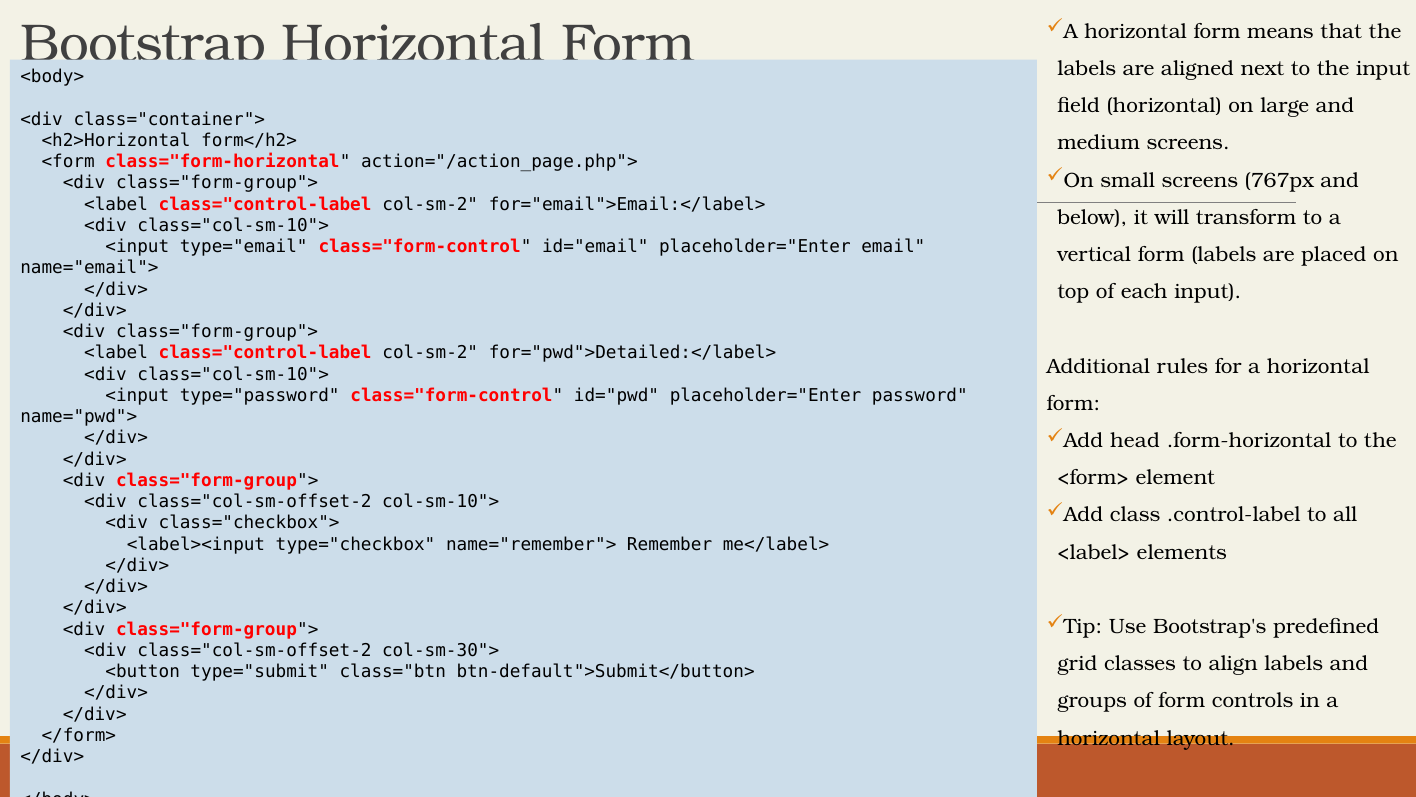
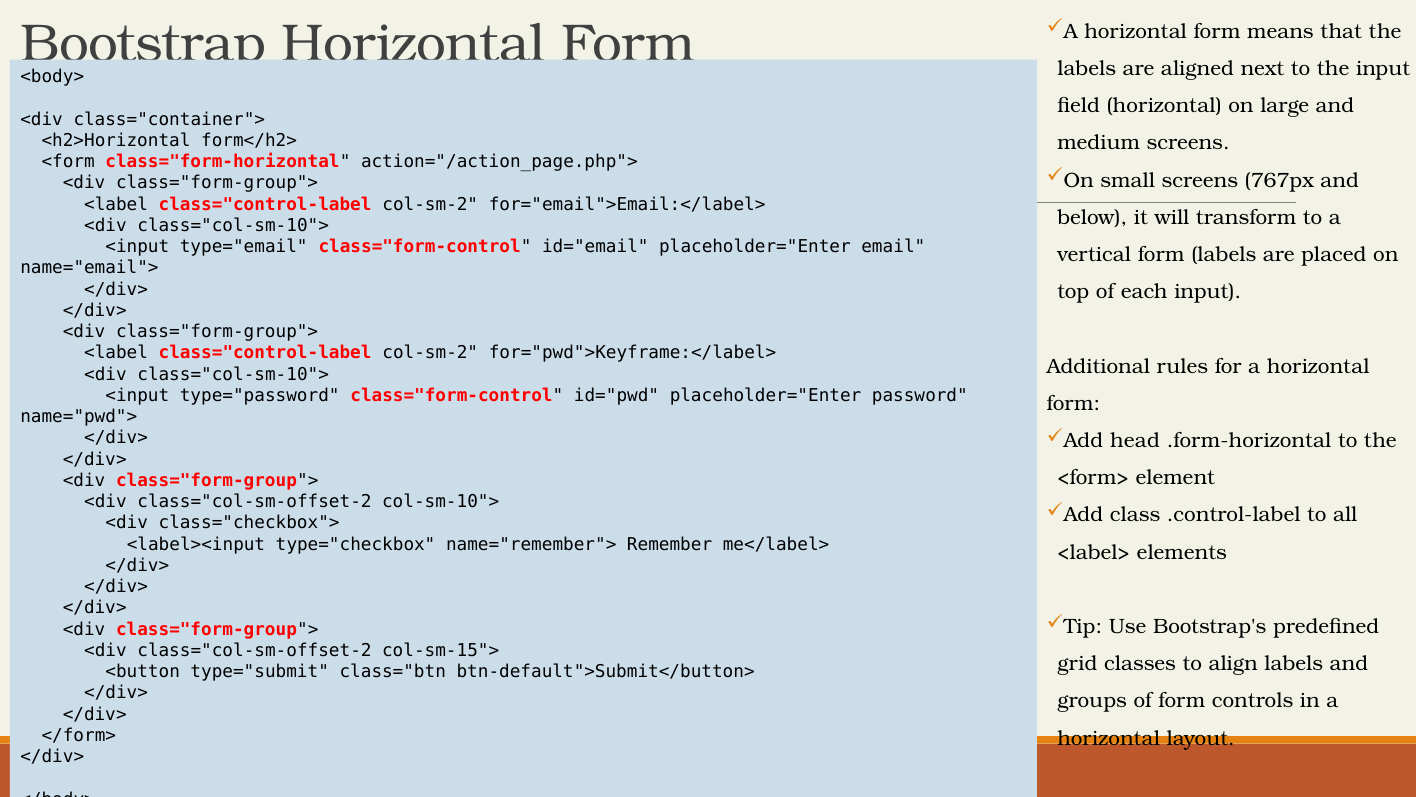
for="pwd">Detailed:</label>: for="pwd">Detailed:</label> -> for="pwd">Keyframe:</label>
col-sm-30">: col-sm-30"> -> col-sm-15">
